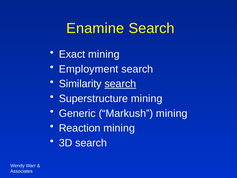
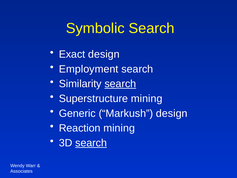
Enamine: Enamine -> Symbolic
Exact mining: mining -> design
Markush mining: mining -> design
search at (91, 143) underline: none -> present
